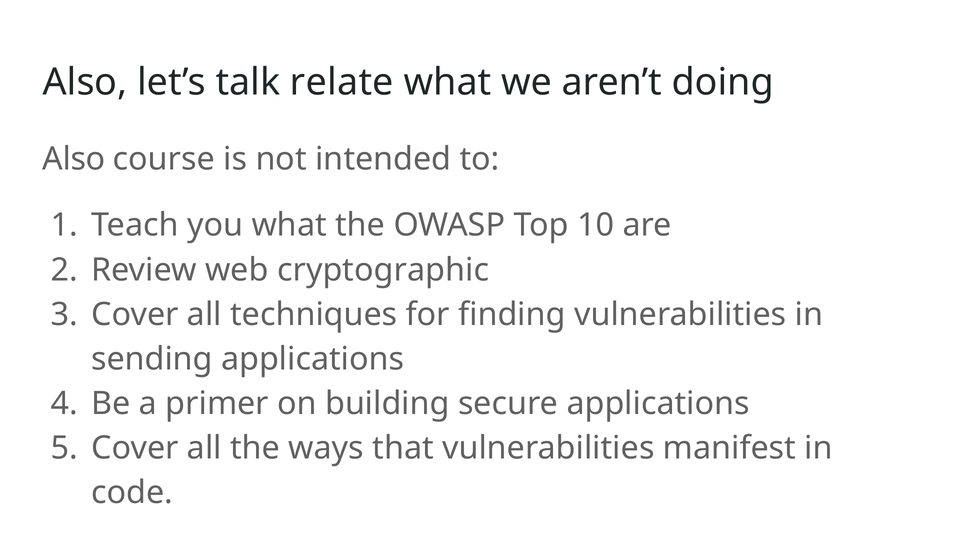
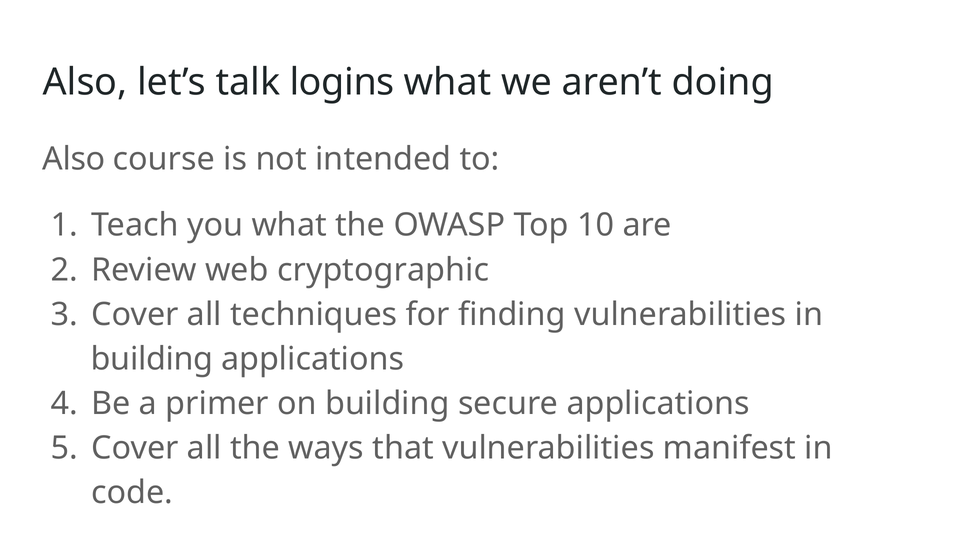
relate: relate -> logins
sending at (152, 359): sending -> building
